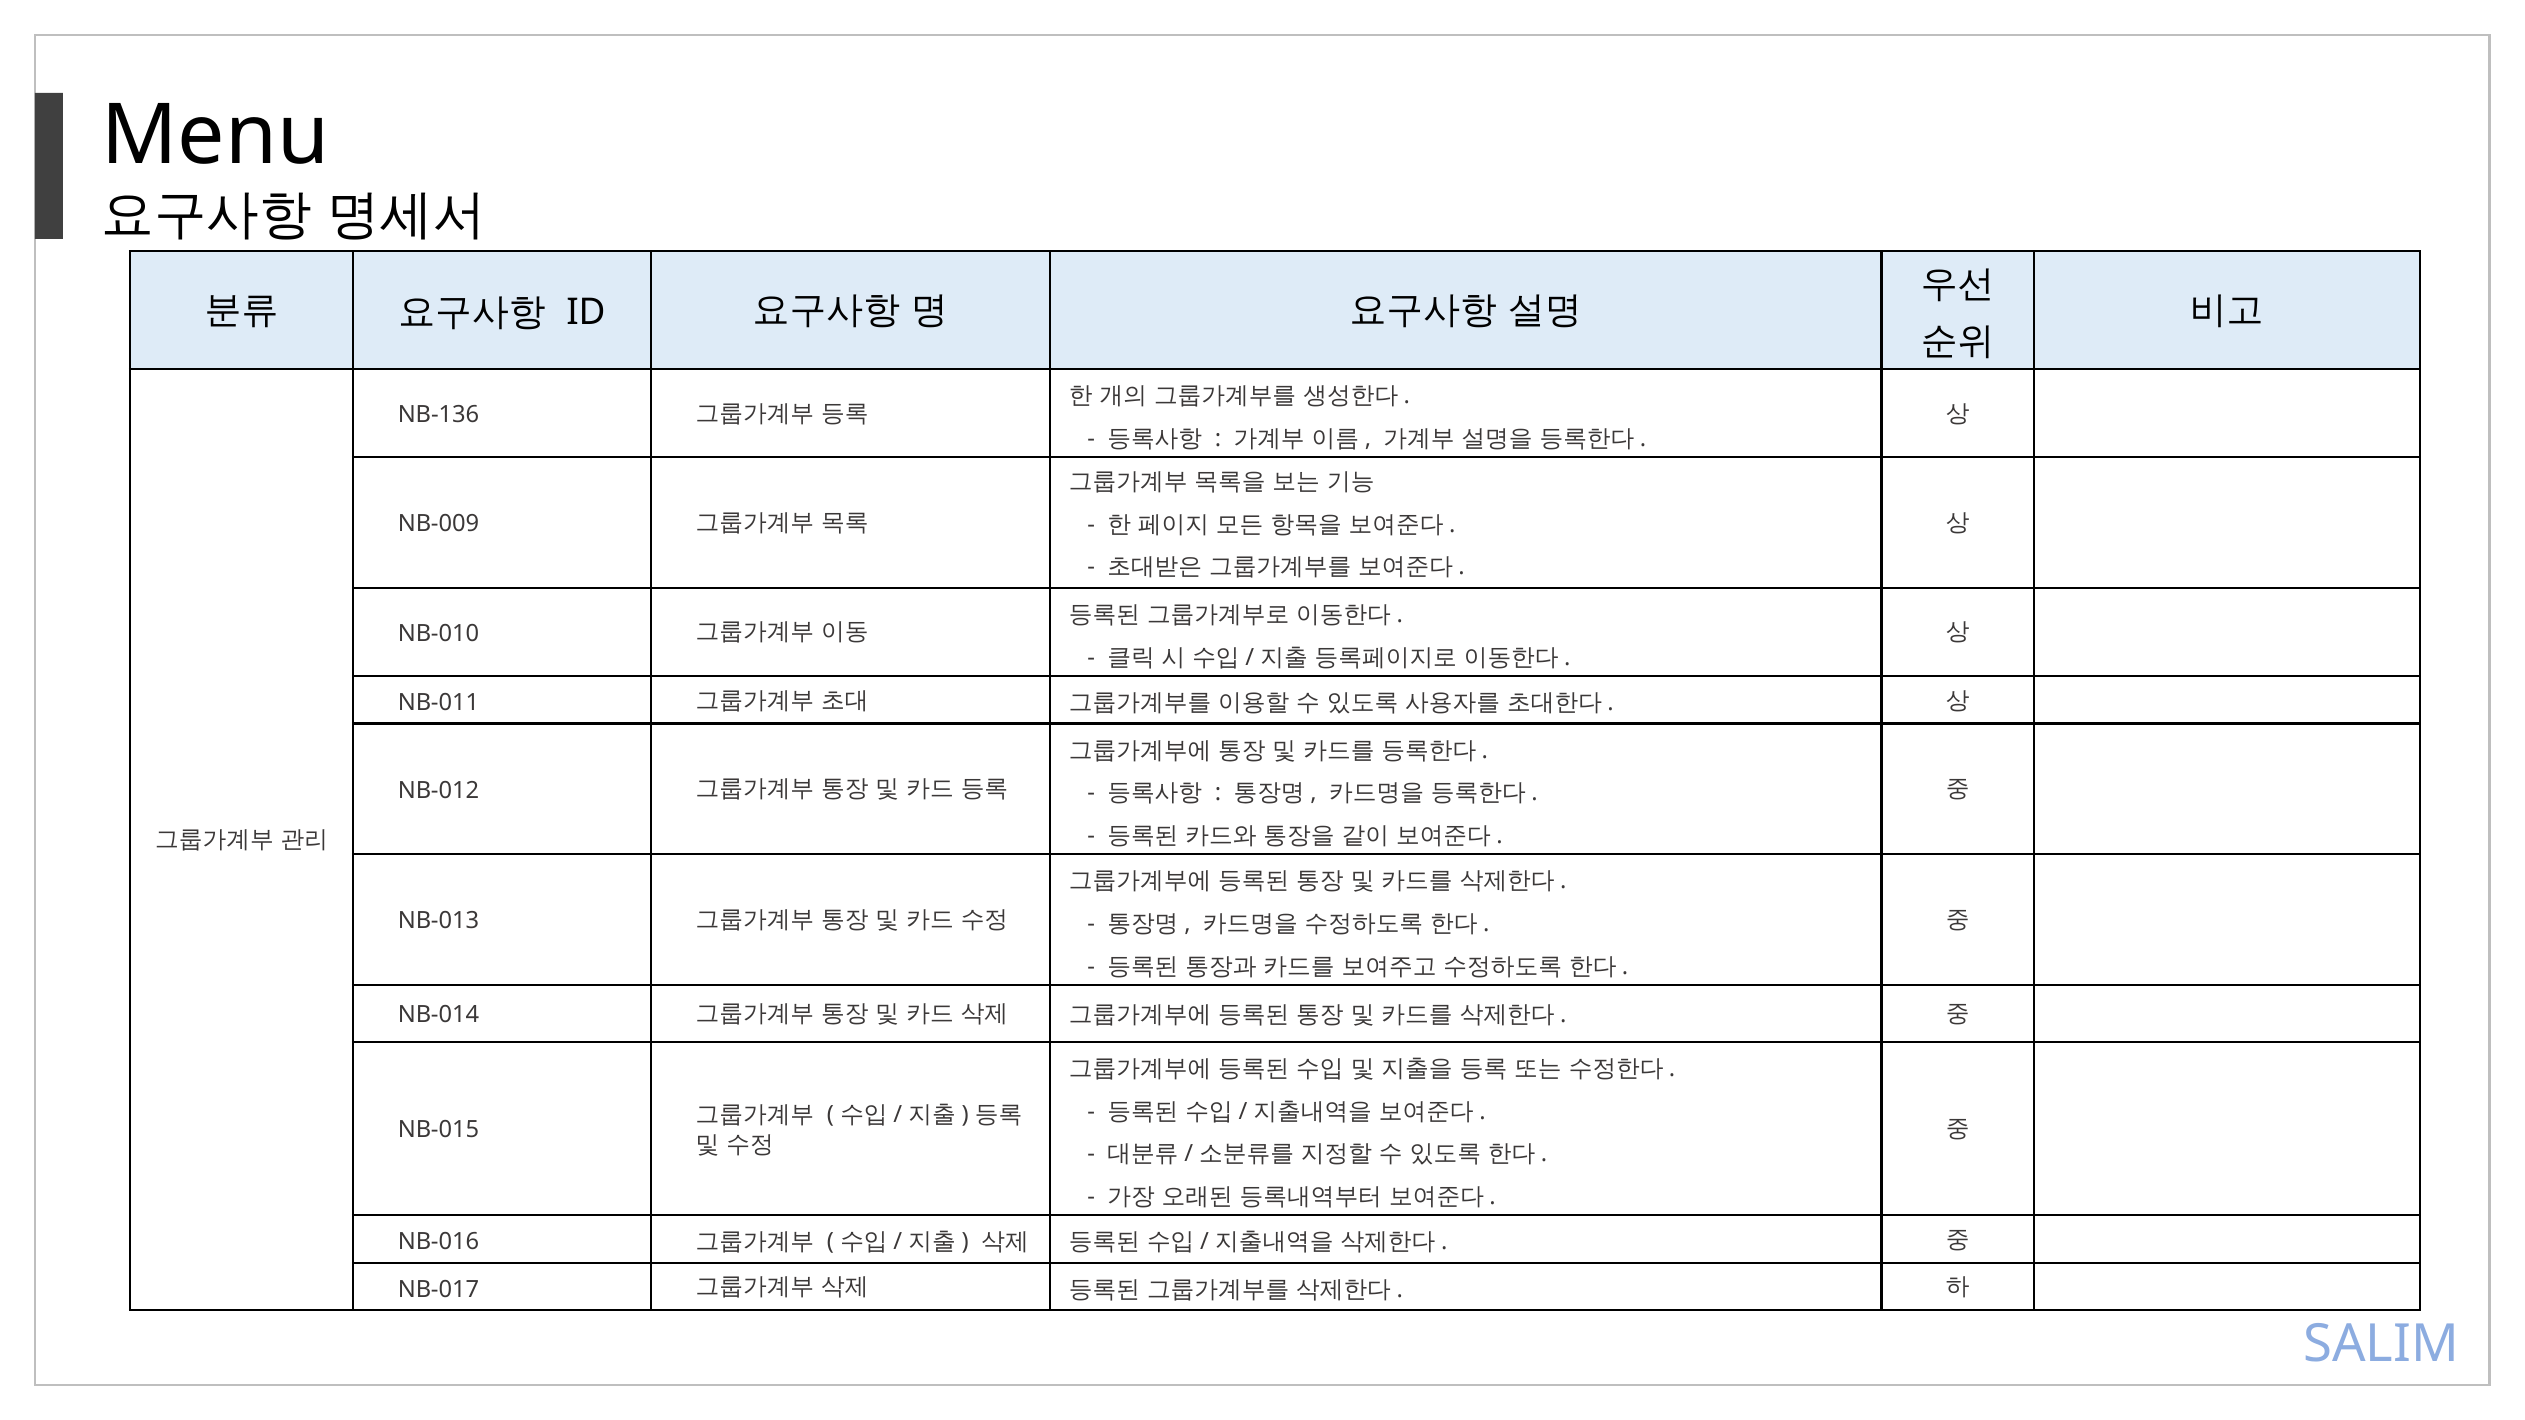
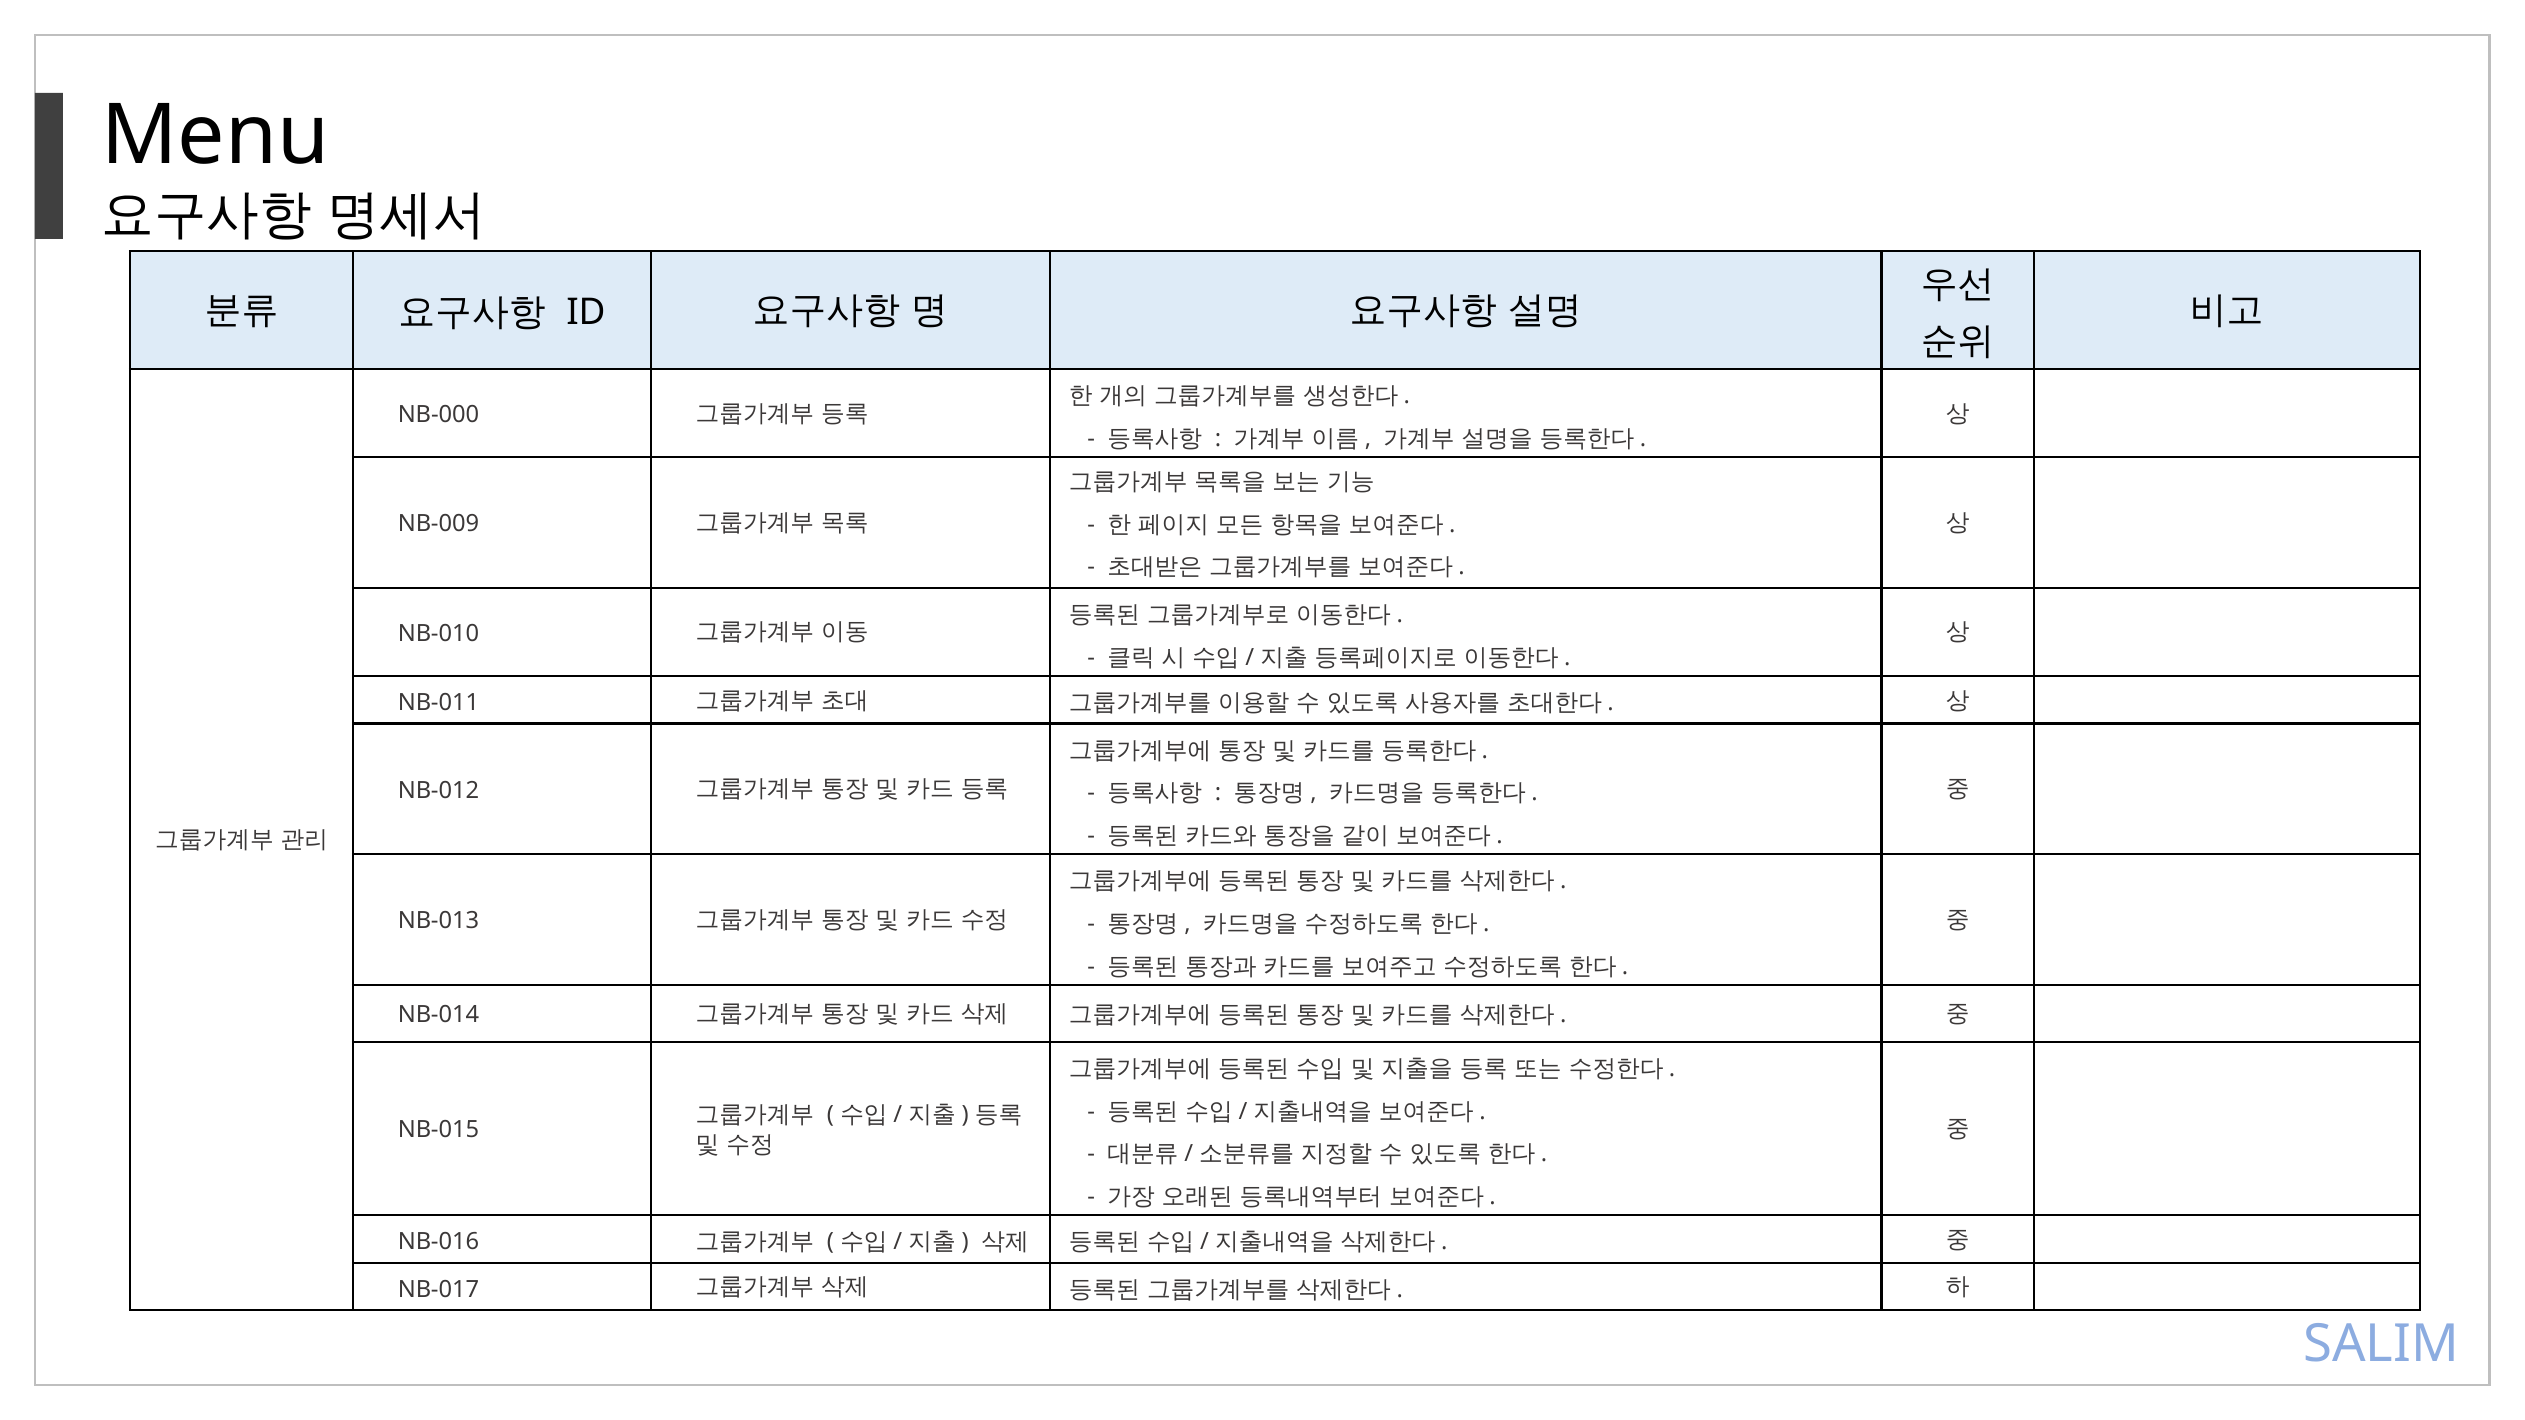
NB-136: NB-136 -> NB-000
